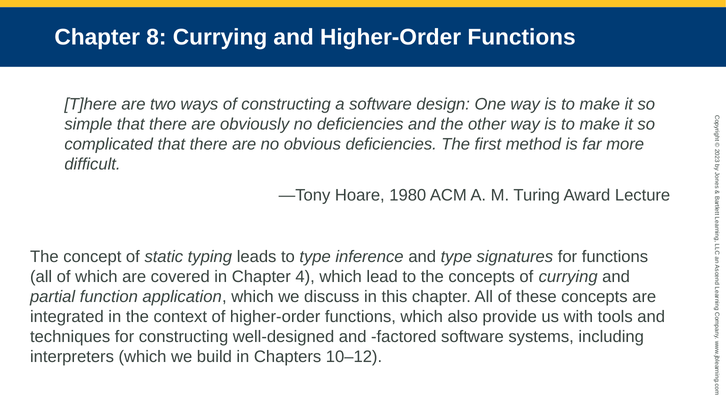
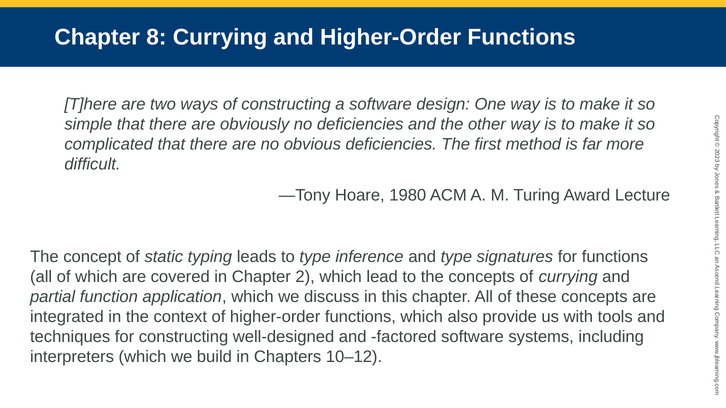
Chapter 4: 4 -> 2
